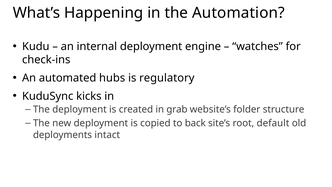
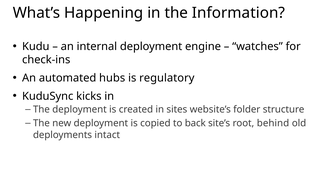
Automation: Automation -> Information
grab: grab -> sites
default: default -> behind
